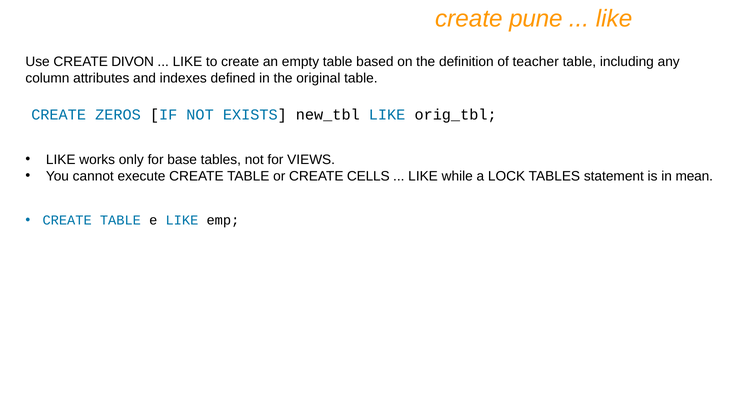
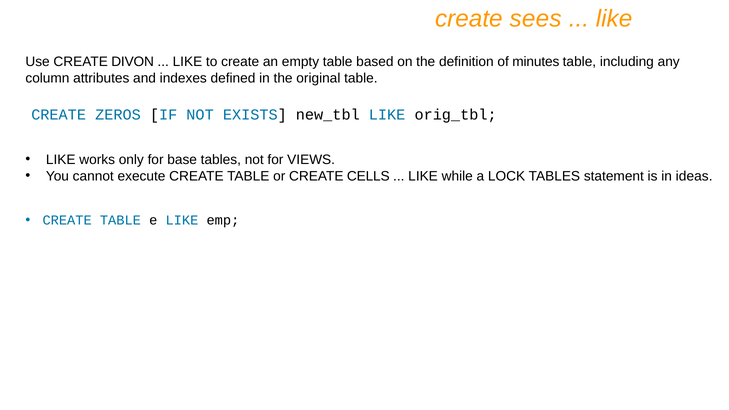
pune: pune -> sees
teacher: teacher -> minutes
mean: mean -> ideas
